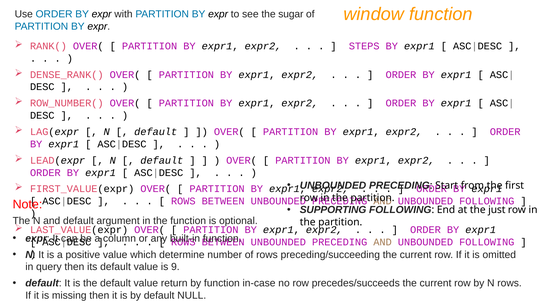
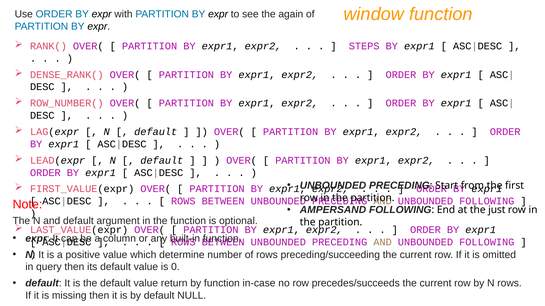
sugar: sugar -> again
SUPPORTING: SUPPORTING -> AMPERSAND
9: 9 -> 0
